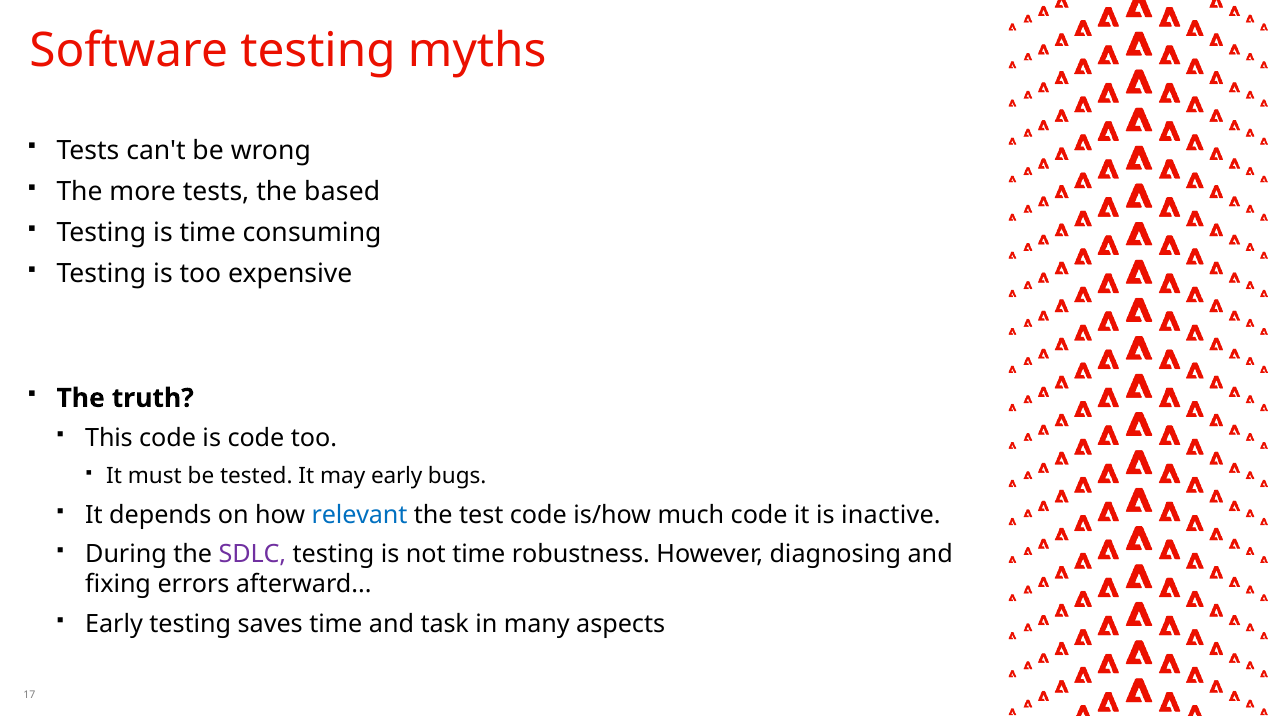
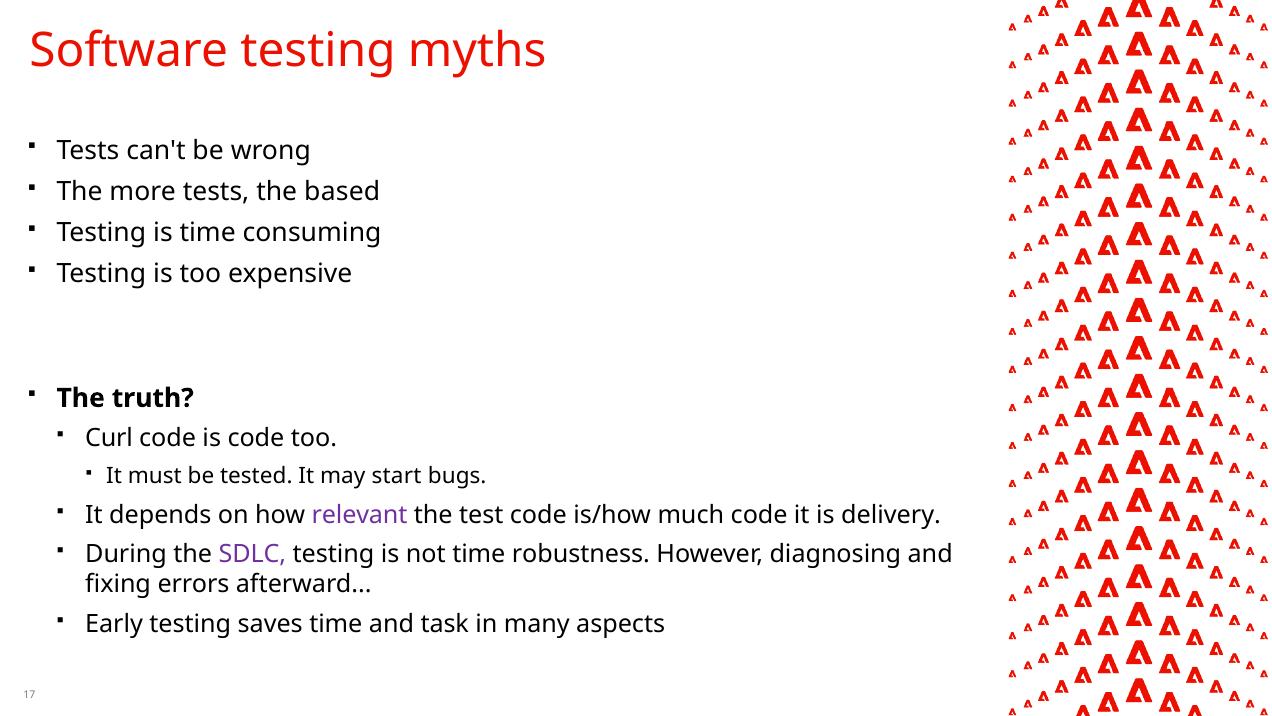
This: This -> Curl
may early: early -> start
relevant colour: blue -> purple
inactive: inactive -> delivery
